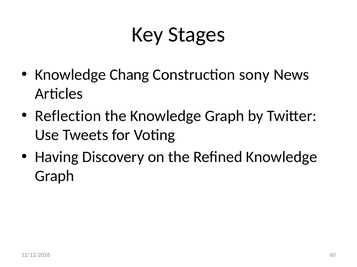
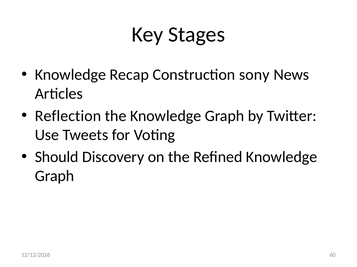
Chang: Chang -> Recap
Having: Having -> Should
